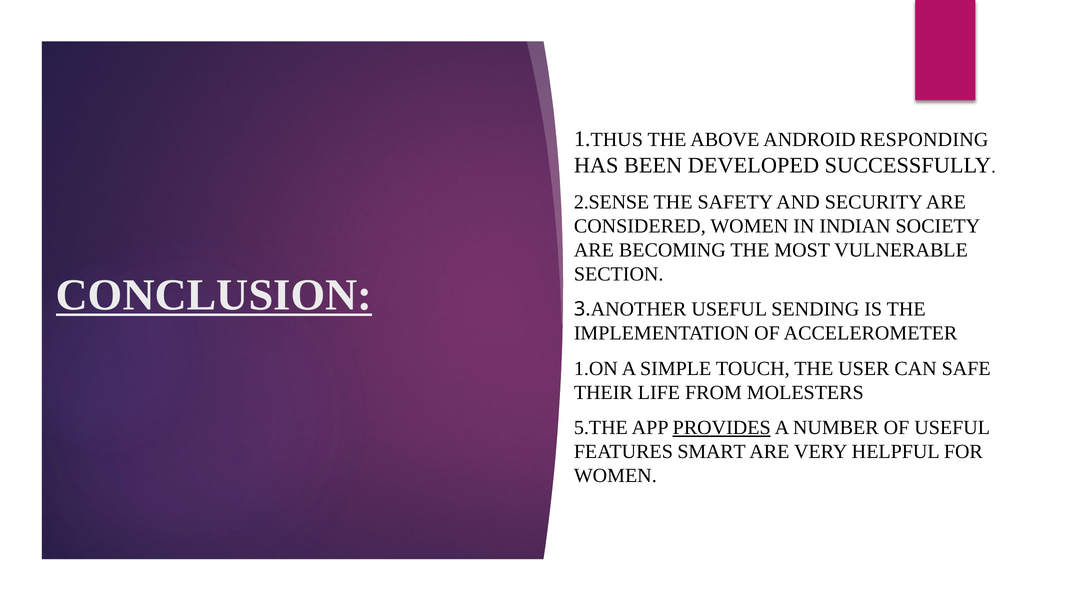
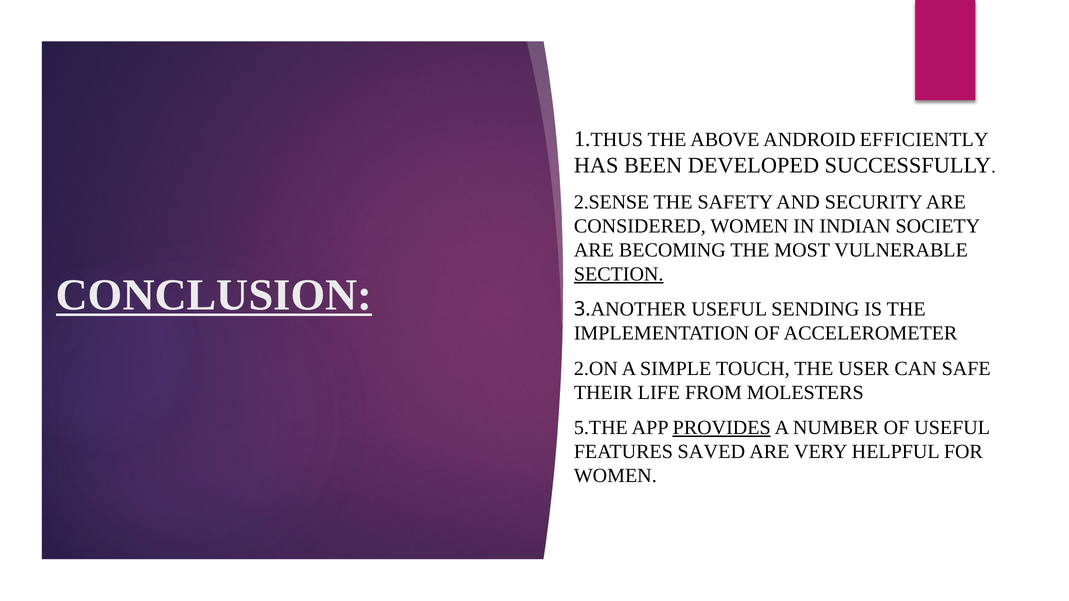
RESPONDING: RESPONDING -> EFFICIENTLY
SECTION underline: none -> present
1.ON: 1.ON -> 2.ON
SMART: SMART -> SAVED
